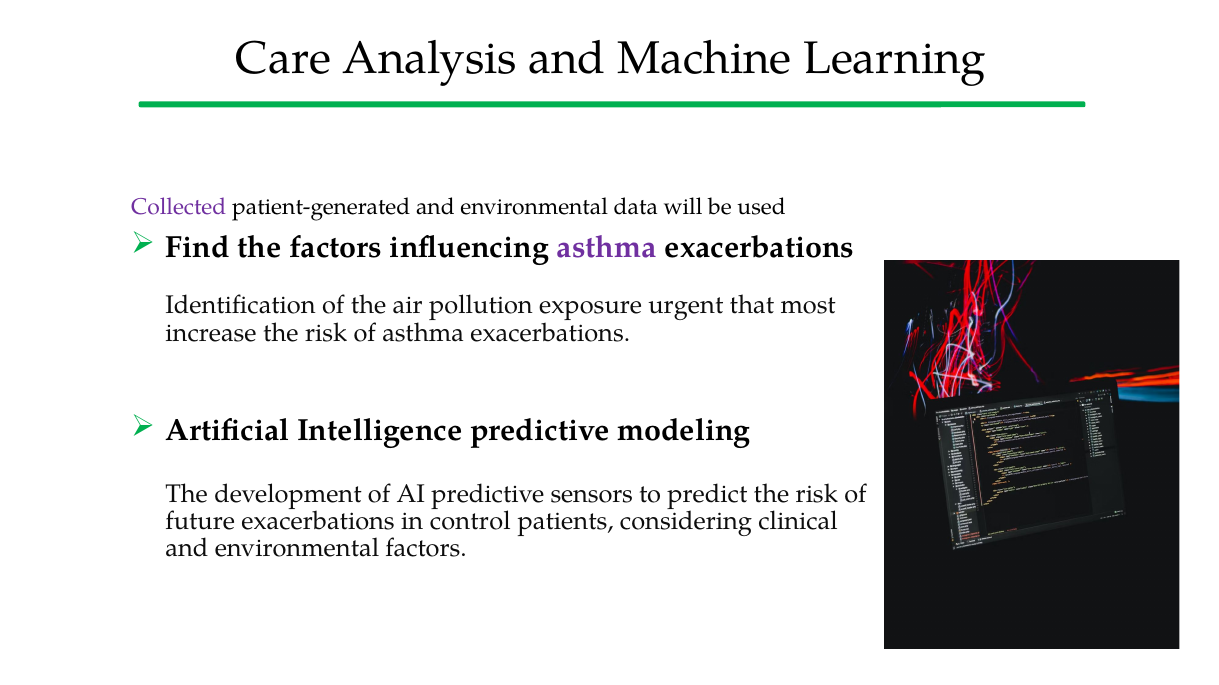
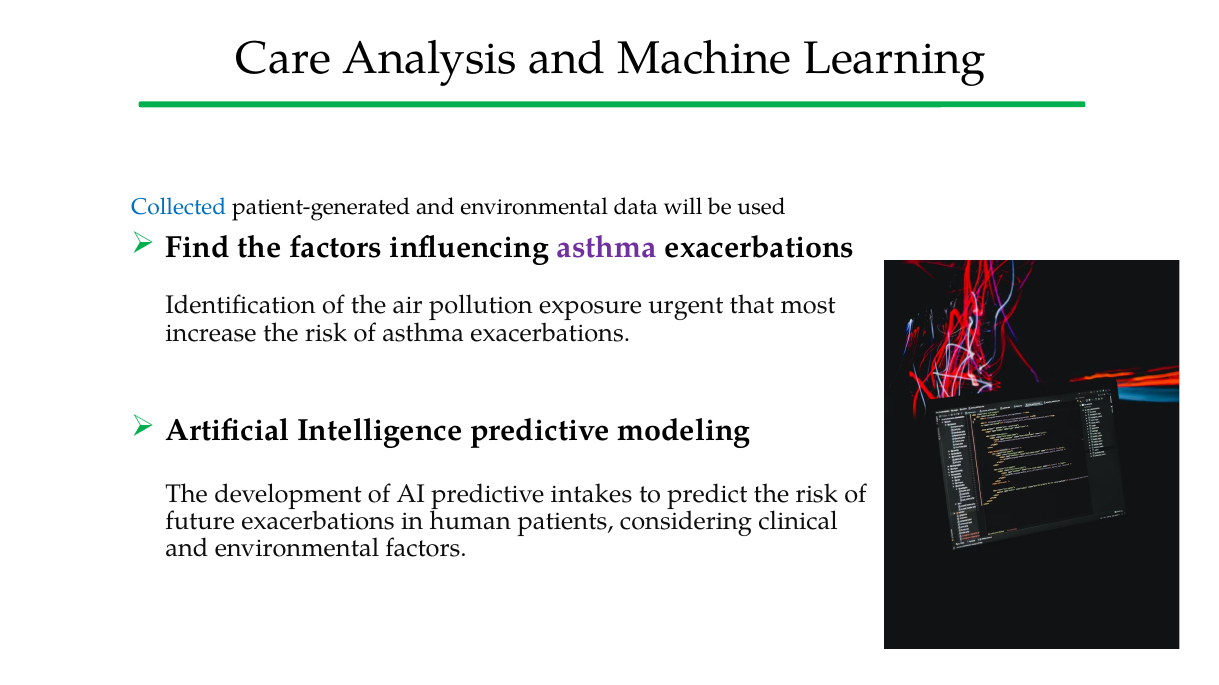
Collected colour: purple -> blue
sensors: sensors -> intakes
control: control -> human
